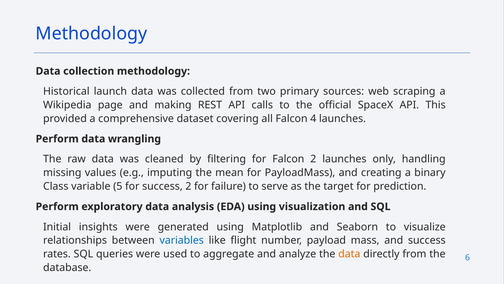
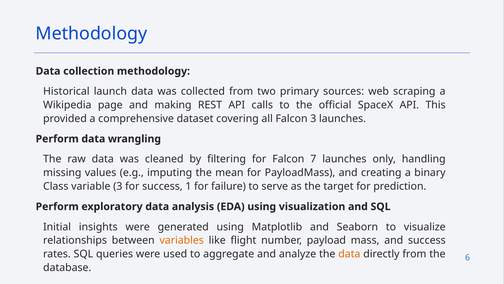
Falcon 4: 4 -> 3
Falcon 2: 2 -> 7
variable 5: 5 -> 3
success 2: 2 -> 1
variables colour: blue -> orange
